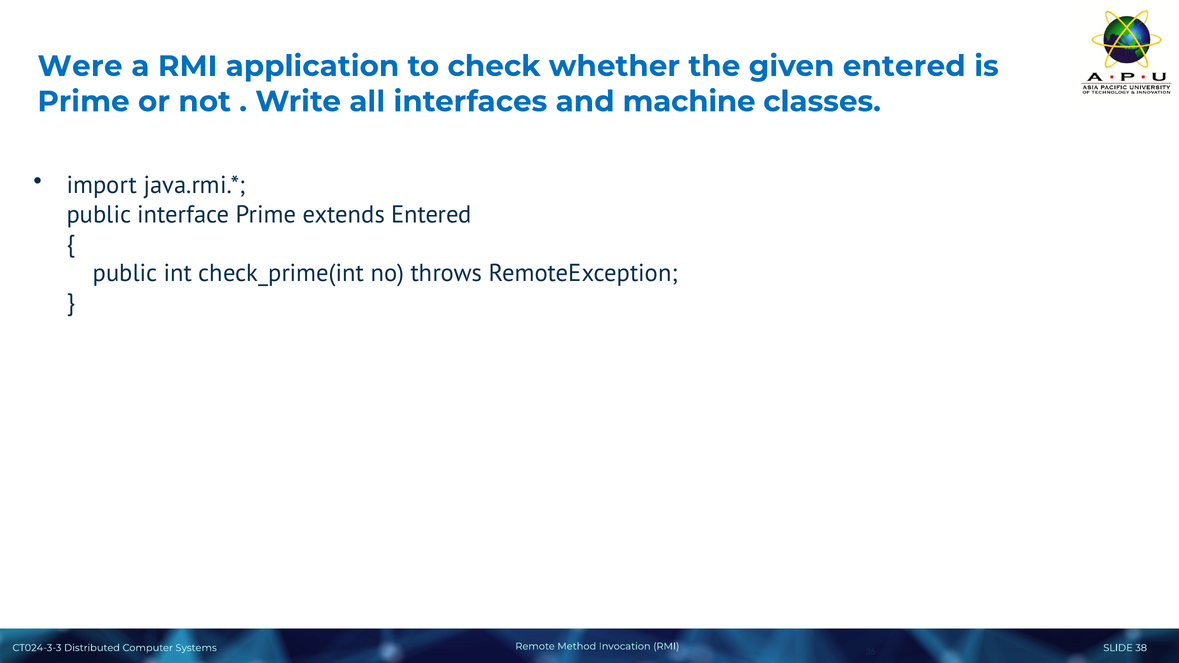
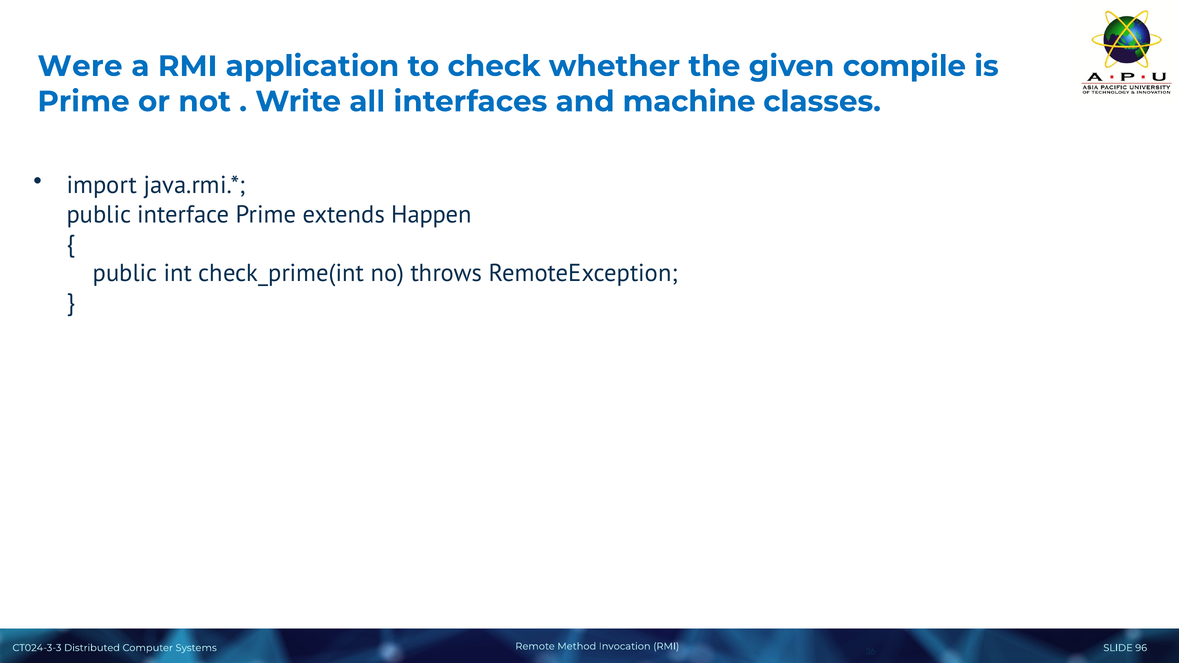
given entered: entered -> compile
extends Entered: Entered -> Happen
38: 38 -> 96
